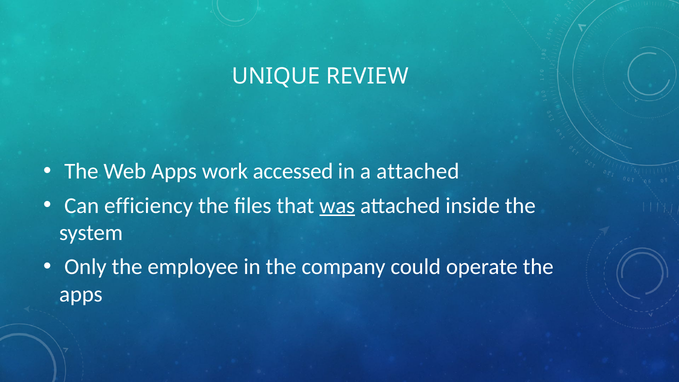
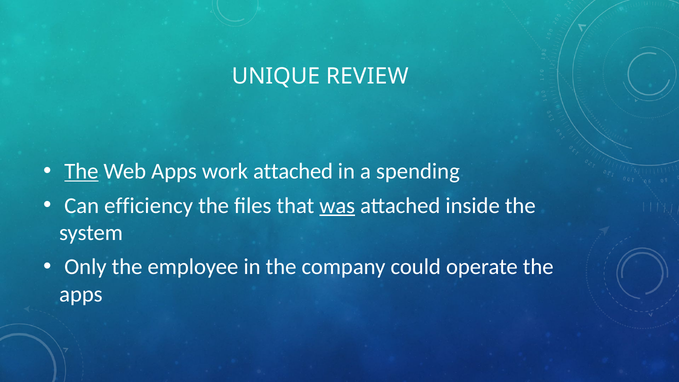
The at (81, 171) underline: none -> present
work accessed: accessed -> attached
a attached: attached -> spending
